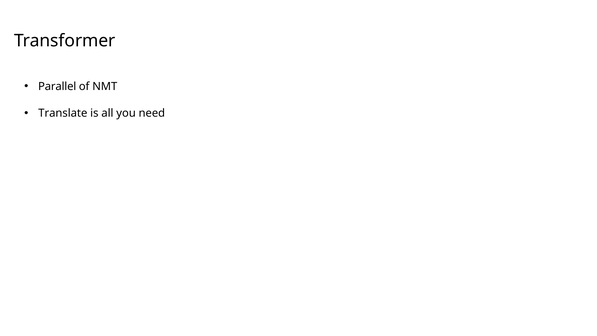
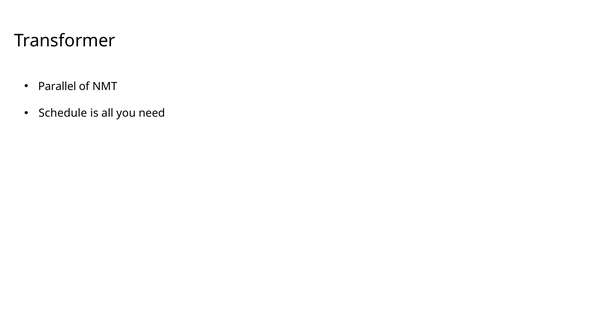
Translate: Translate -> Schedule
